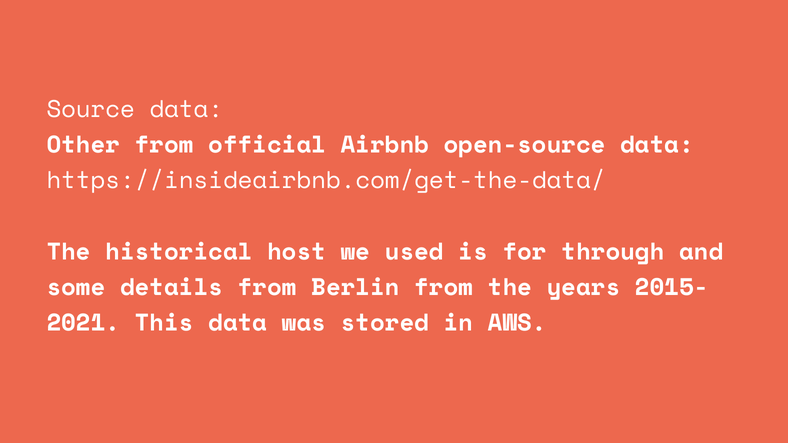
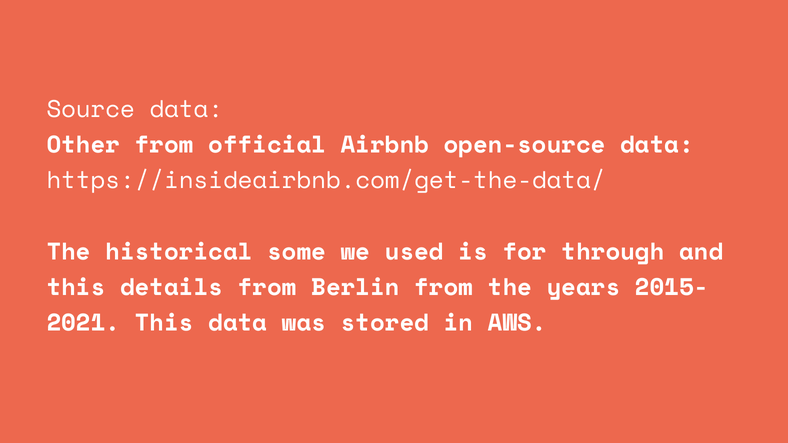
host: host -> some
some at (76, 287): some -> this
